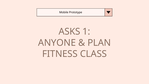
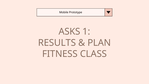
ANYONE: ANYONE -> RESULTS
